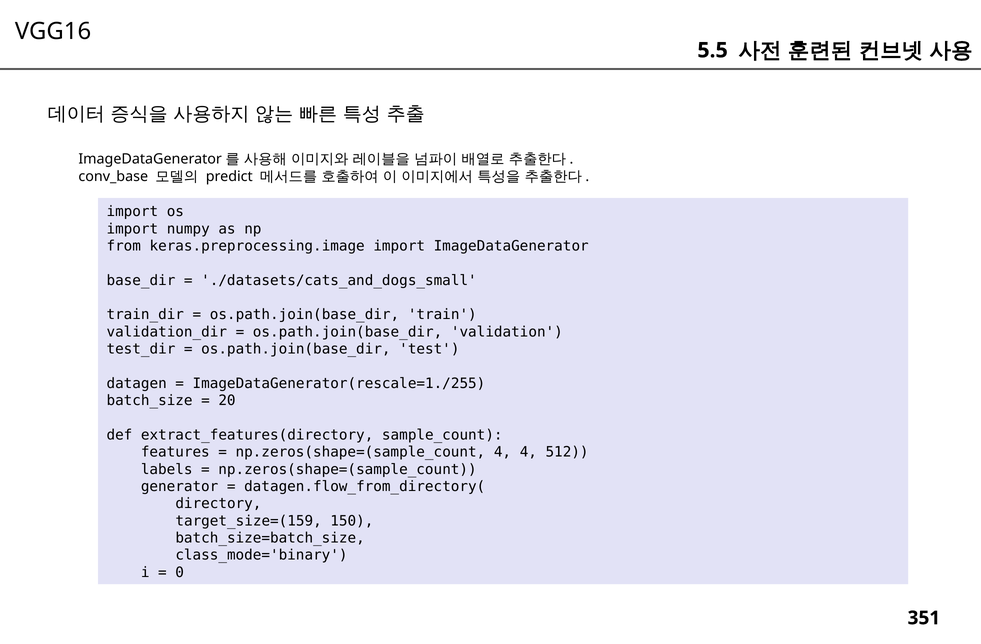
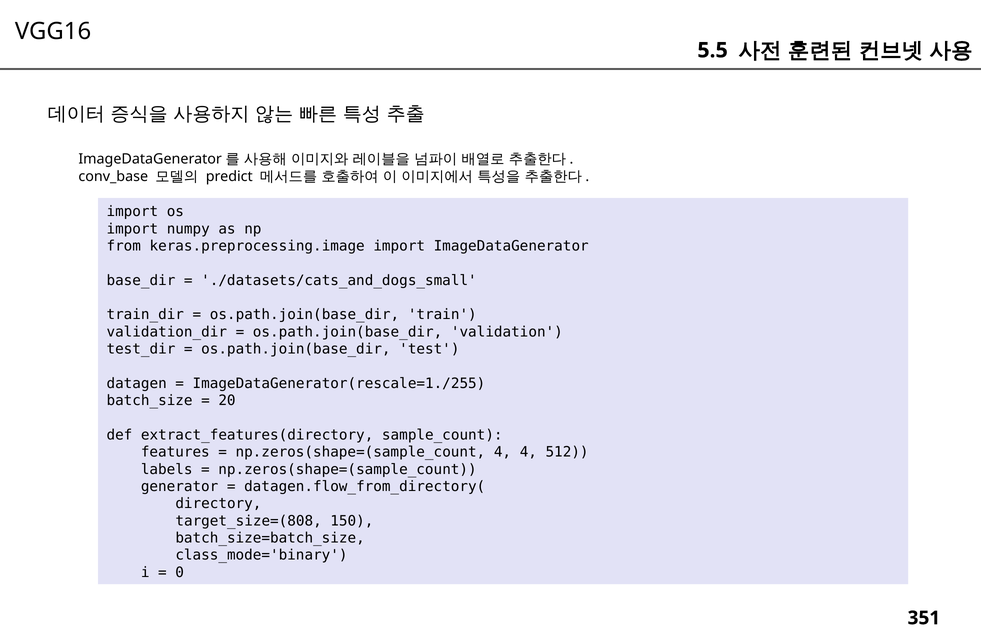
target_size=(159: target_size=(159 -> target_size=(808
